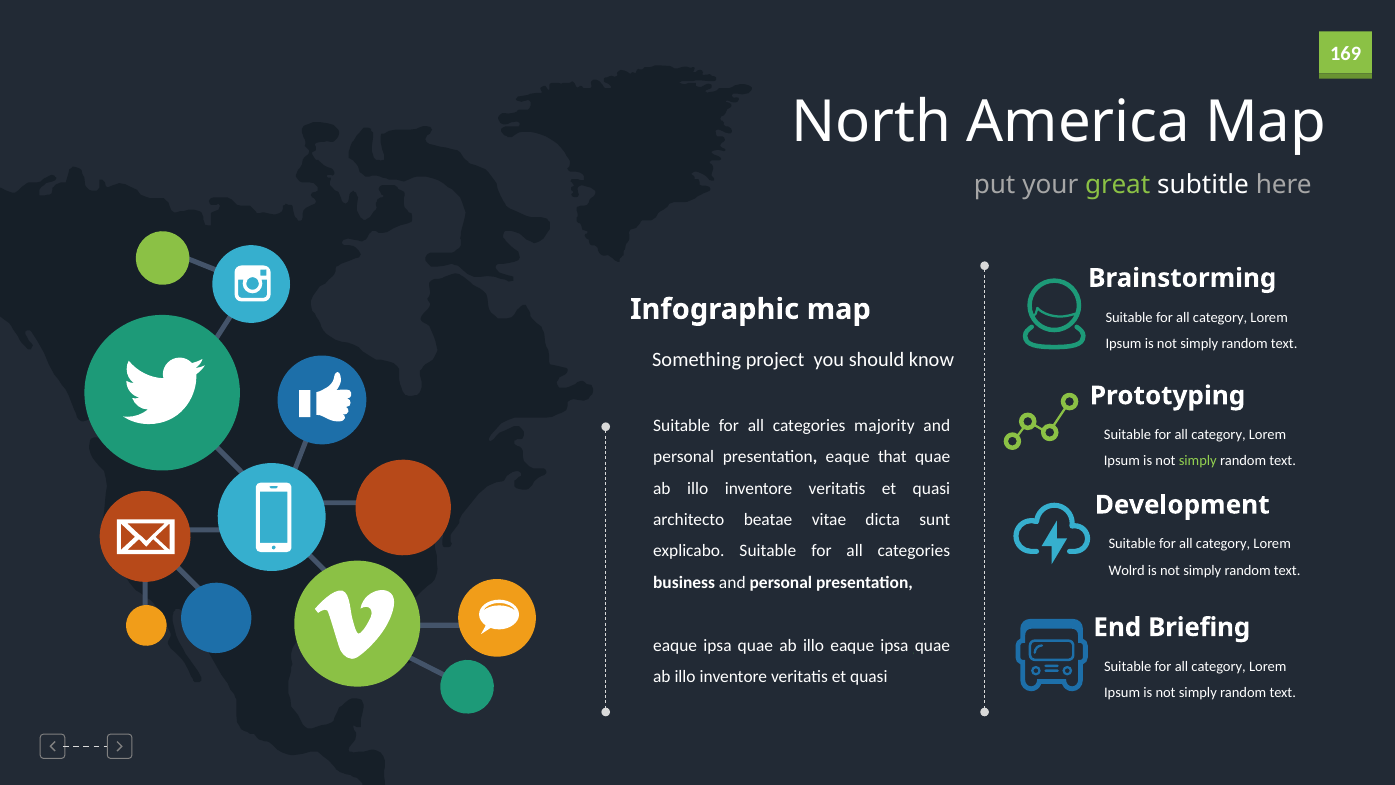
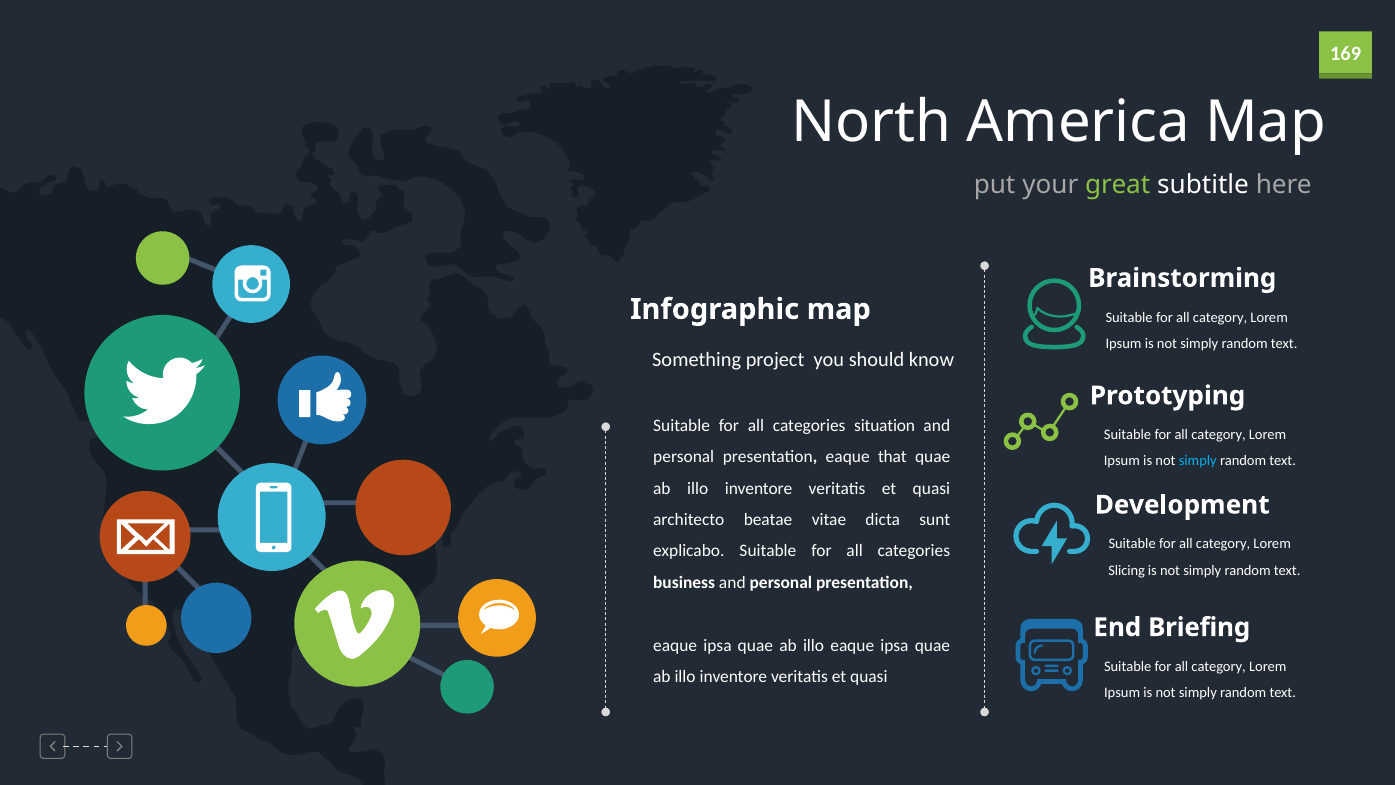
majority: majority -> situation
simply at (1198, 461) colour: light green -> light blue
Wolrd: Wolrd -> Slicing
